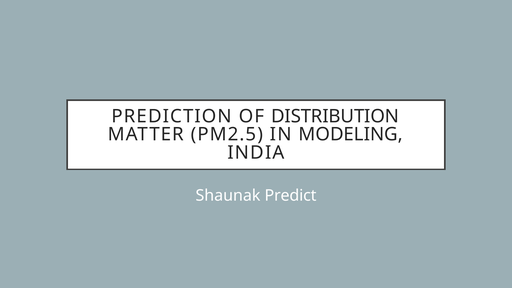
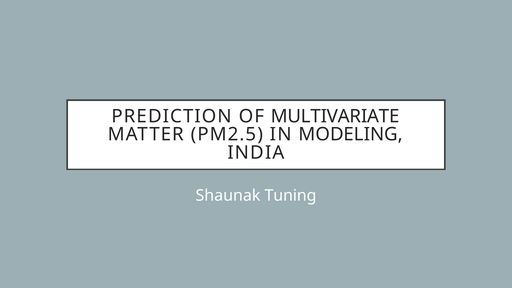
DISTRIBUTION: DISTRIBUTION -> MULTIVARIATE
Predict: Predict -> Tuning
